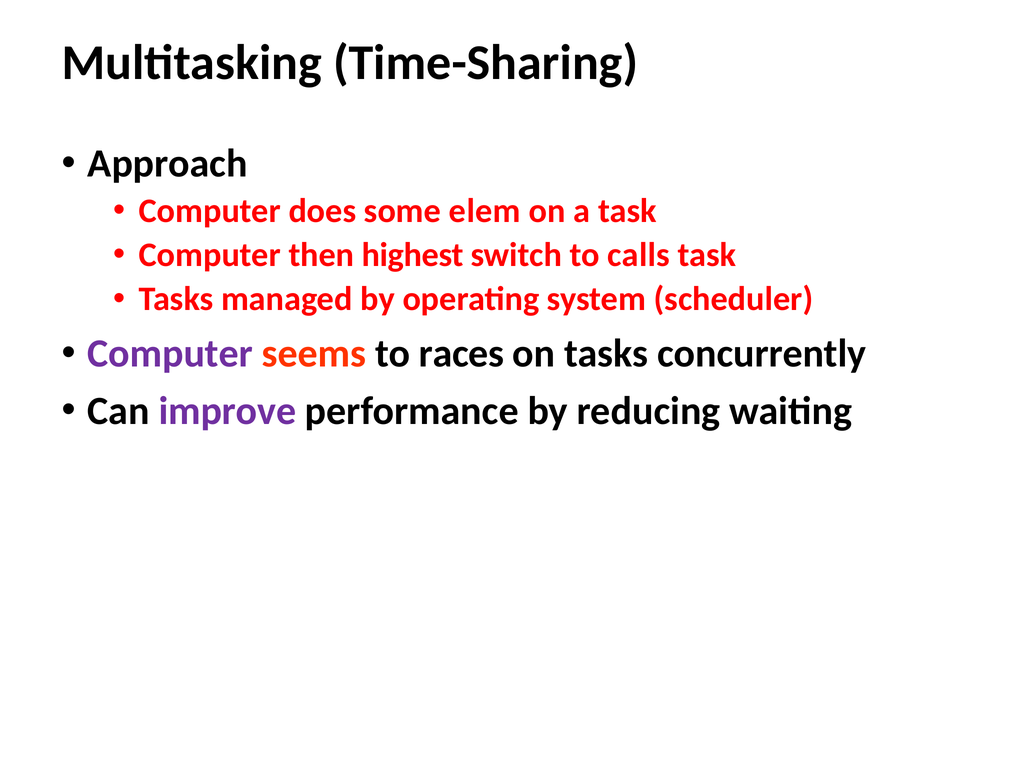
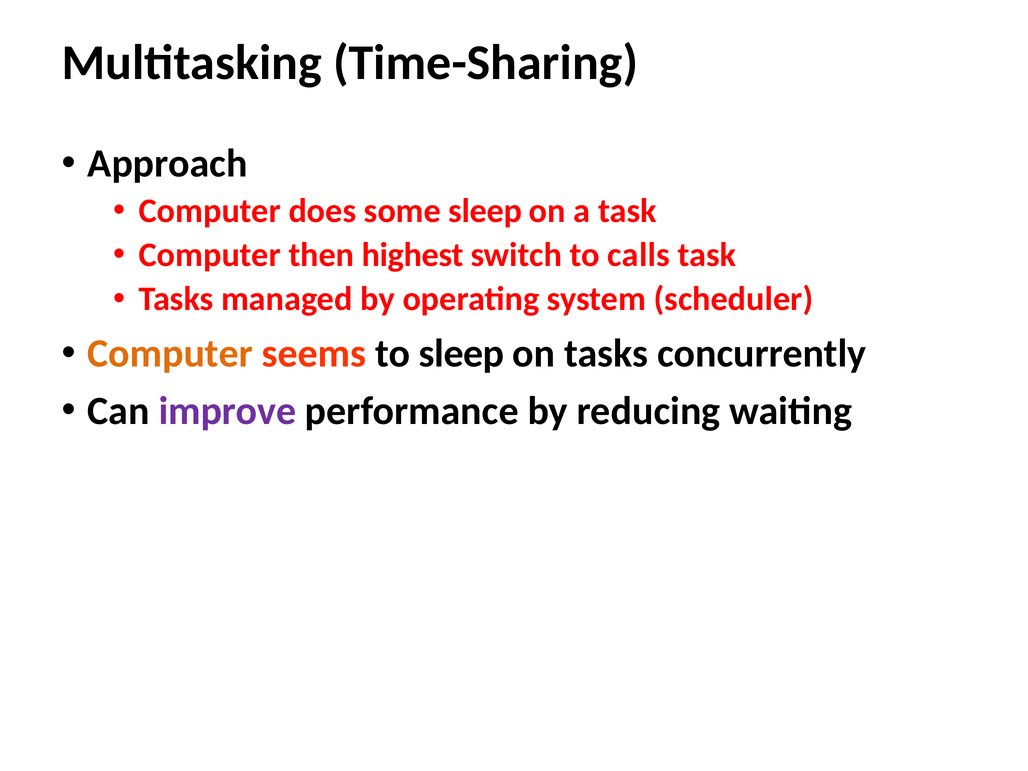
some elem: elem -> sleep
Computer at (170, 353) colour: purple -> orange
to races: races -> sleep
